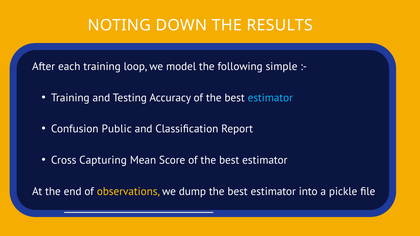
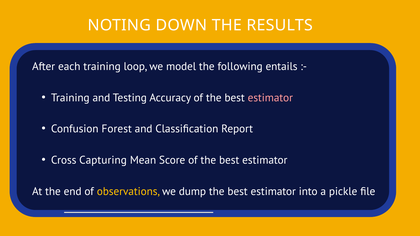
simple: simple -> entails
estimator at (270, 98) colour: light blue -> pink
Public: Public -> Forest
